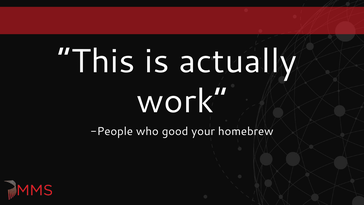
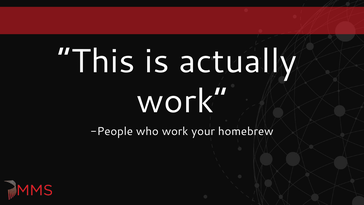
who good: good -> work
